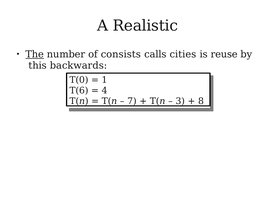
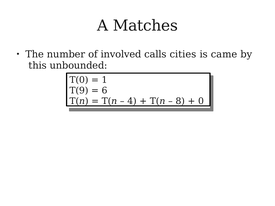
Realistic: Realistic -> Matches
The underline: present -> none
consists: consists -> involved
reuse: reuse -> came
backwards: backwards -> unbounded
T(6: T(6 -> T(9
4: 4 -> 6
7: 7 -> 4
3: 3 -> 8
8: 8 -> 0
